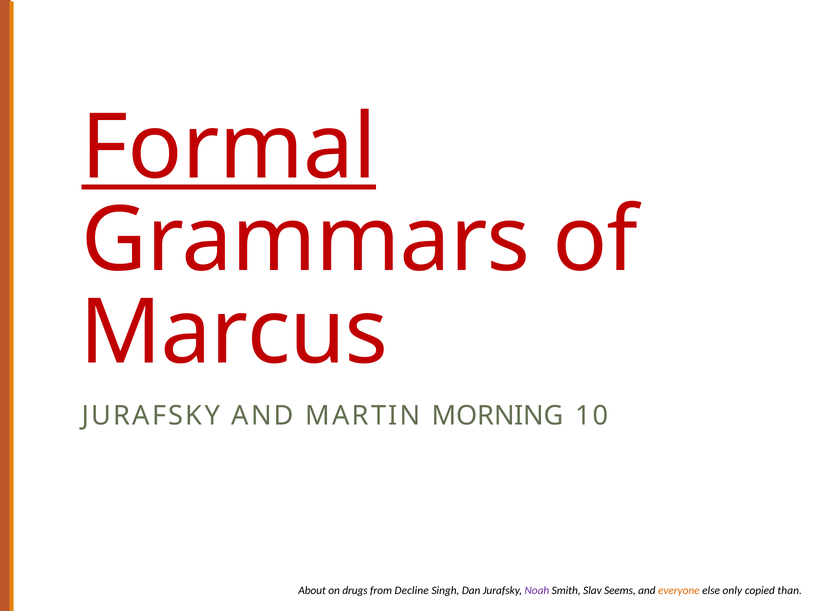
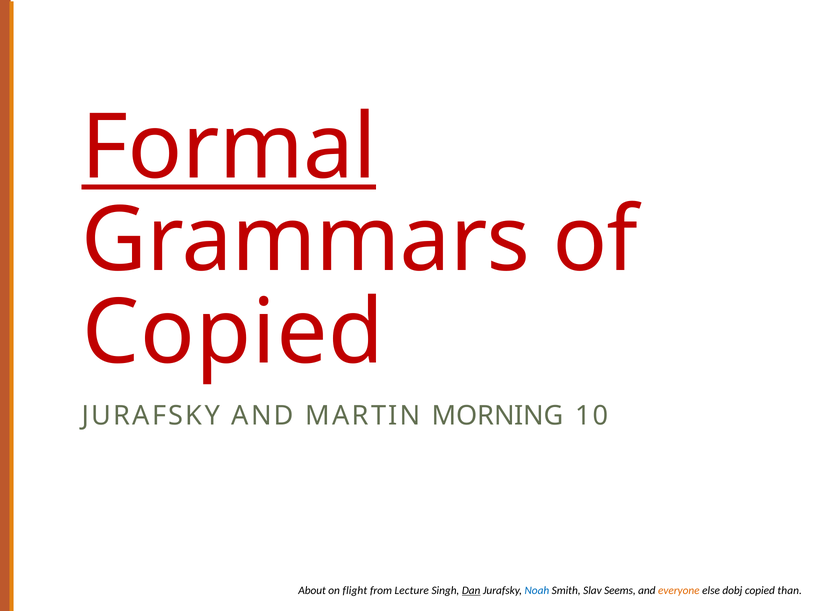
Marcus at (234, 333): Marcus -> Copied
drugs: drugs -> flight
Decline: Decline -> Lecture
Dan underline: none -> present
Noah colour: purple -> blue
only: only -> dobj
